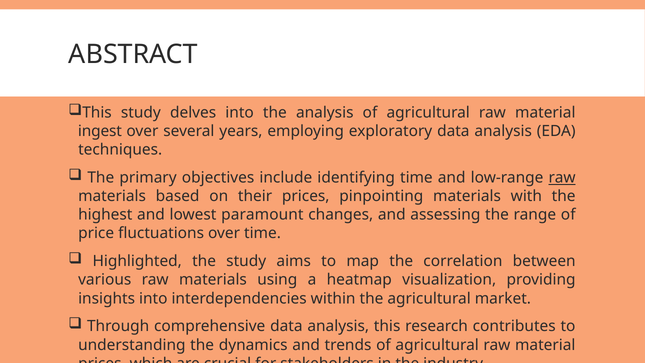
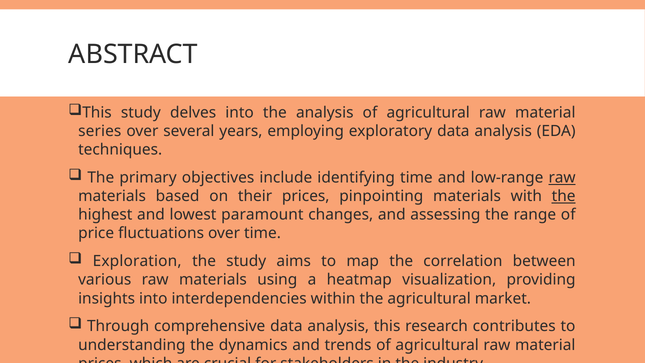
ingest: ingest -> series
the at (564, 196) underline: none -> present
Highlighted: Highlighted -> Exploration
